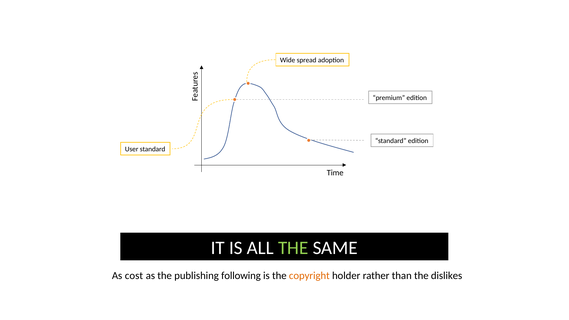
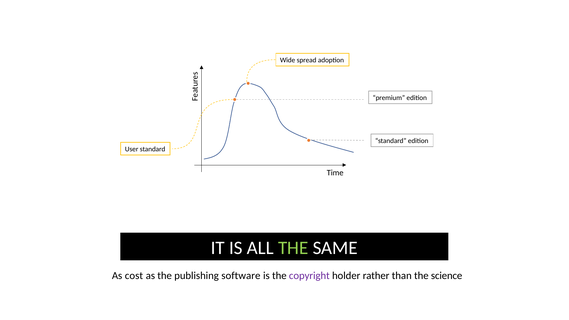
following: following -> software
copyright colour: orange -> purple
dislikes: dislikes -> science
